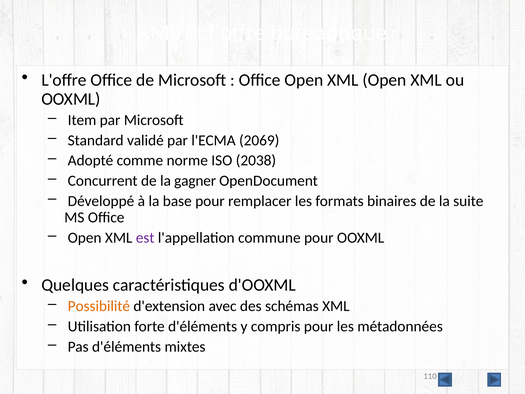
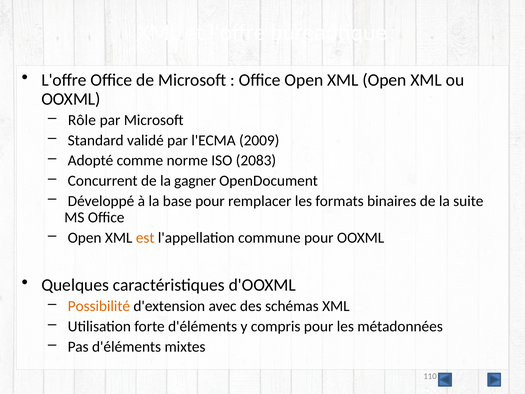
Item: Item -> Rôle
2069: 2069 -> 2009
2038: 2038 -> 2083
est colour: purple -> orange
